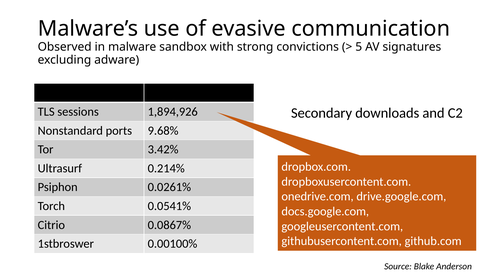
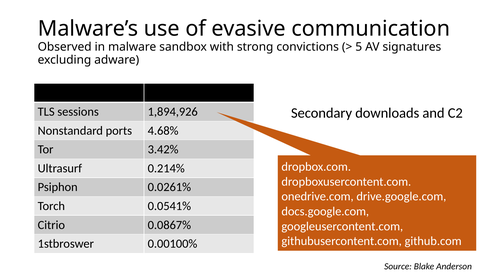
9.68%: 9.68% -> 4.68%
